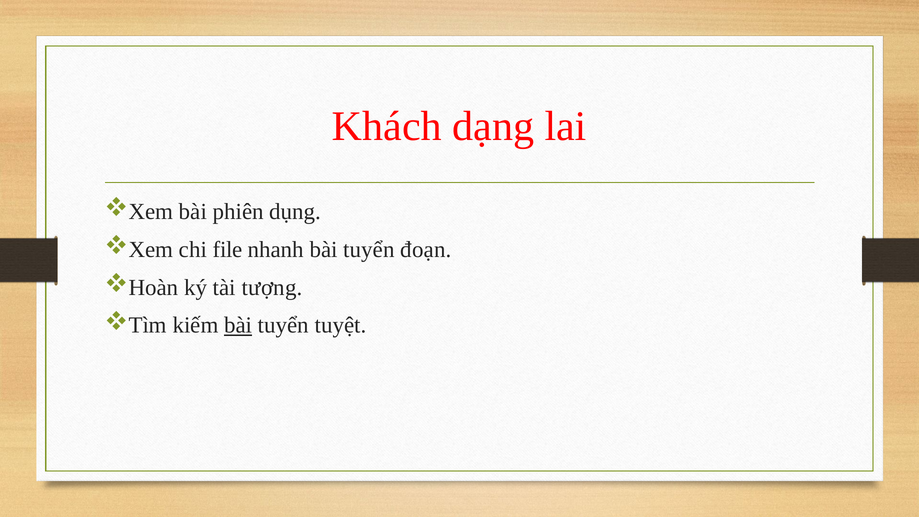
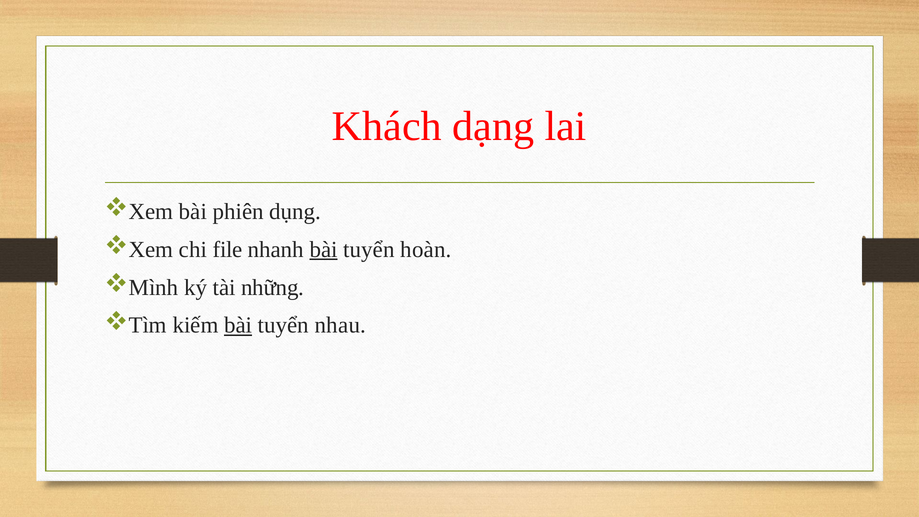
bài at (324, 249) underline: none -> present
đoạn: đoạn -> hoàn
Hoàn: Hoàn -> Mình
tượng: tượng -> những
tuyệt: tuyệt -> nhau
